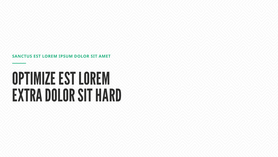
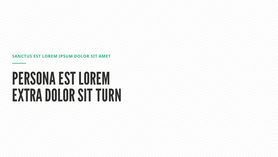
OPTIMIZE: OPTIMIZE -> PERSONA
HARD: HARD -> TURN
